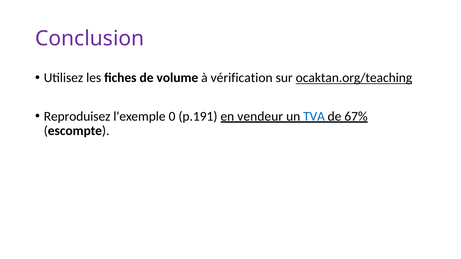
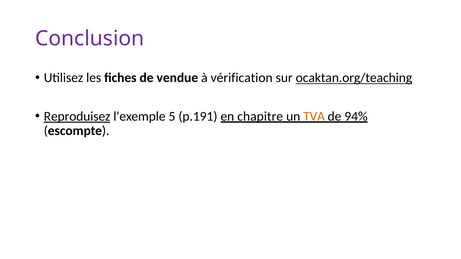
volume: volume -> vendue
Reproduisez underline: none -> present
0: 0 -> 5
vendeur: vendeur -> chapitre
TVA colour: blue -> orange
67%: 67% -> 94%
